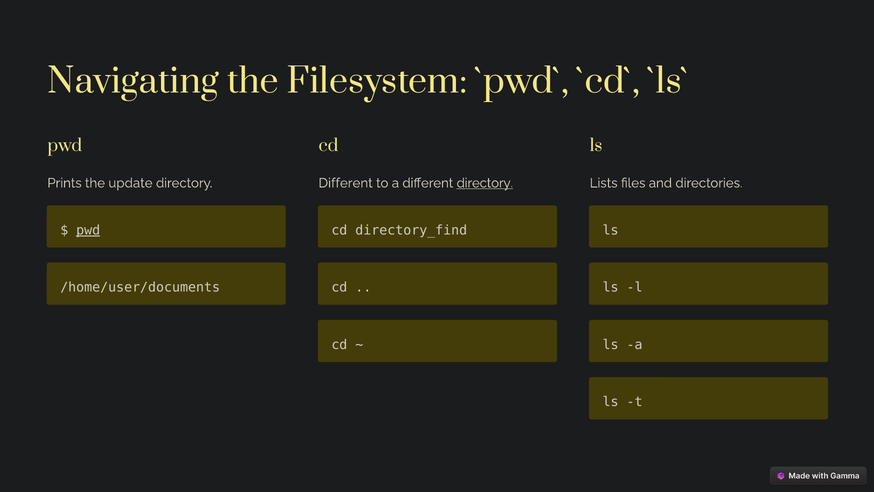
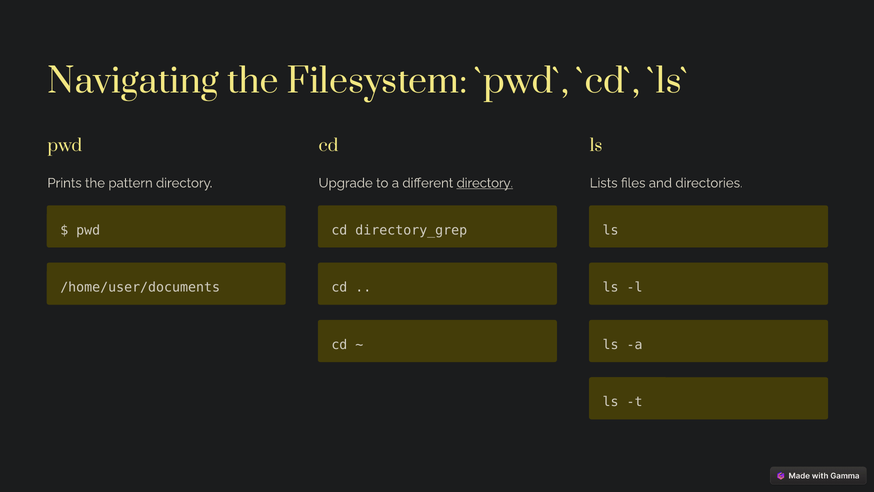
update: update -> pattern
Different at (346, 183): Different -> Upgrade
pwd at (88, 230) underline: present -> none
directory_find: directory_find -> directory_grep
